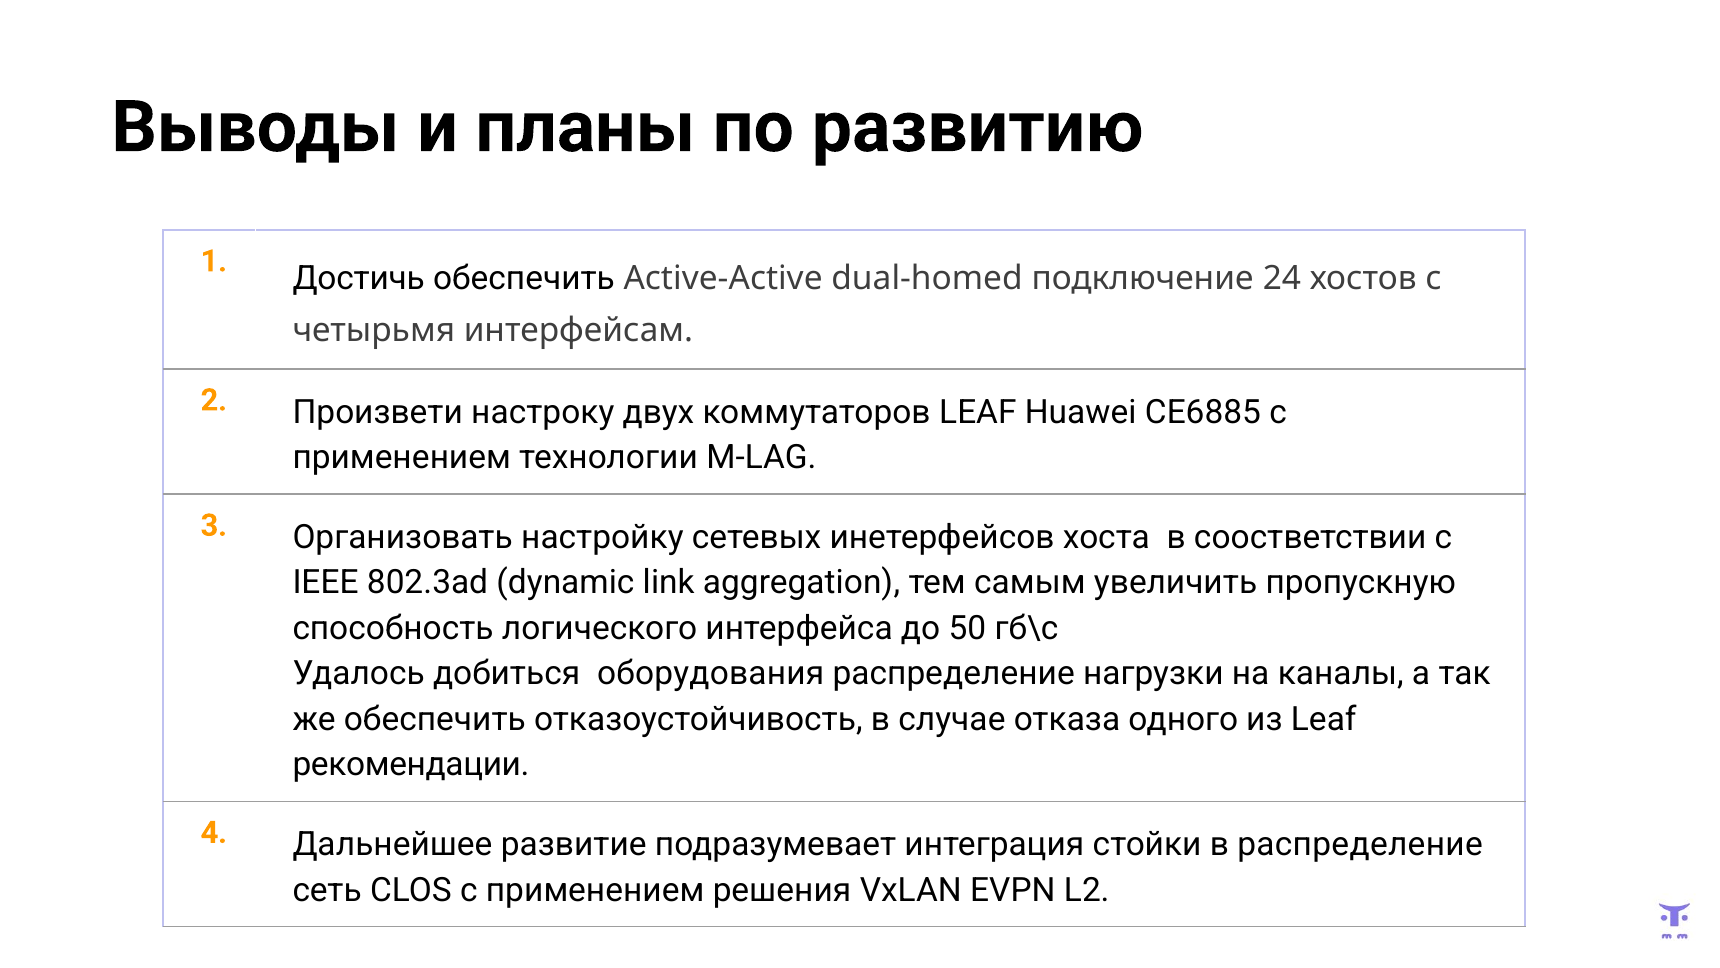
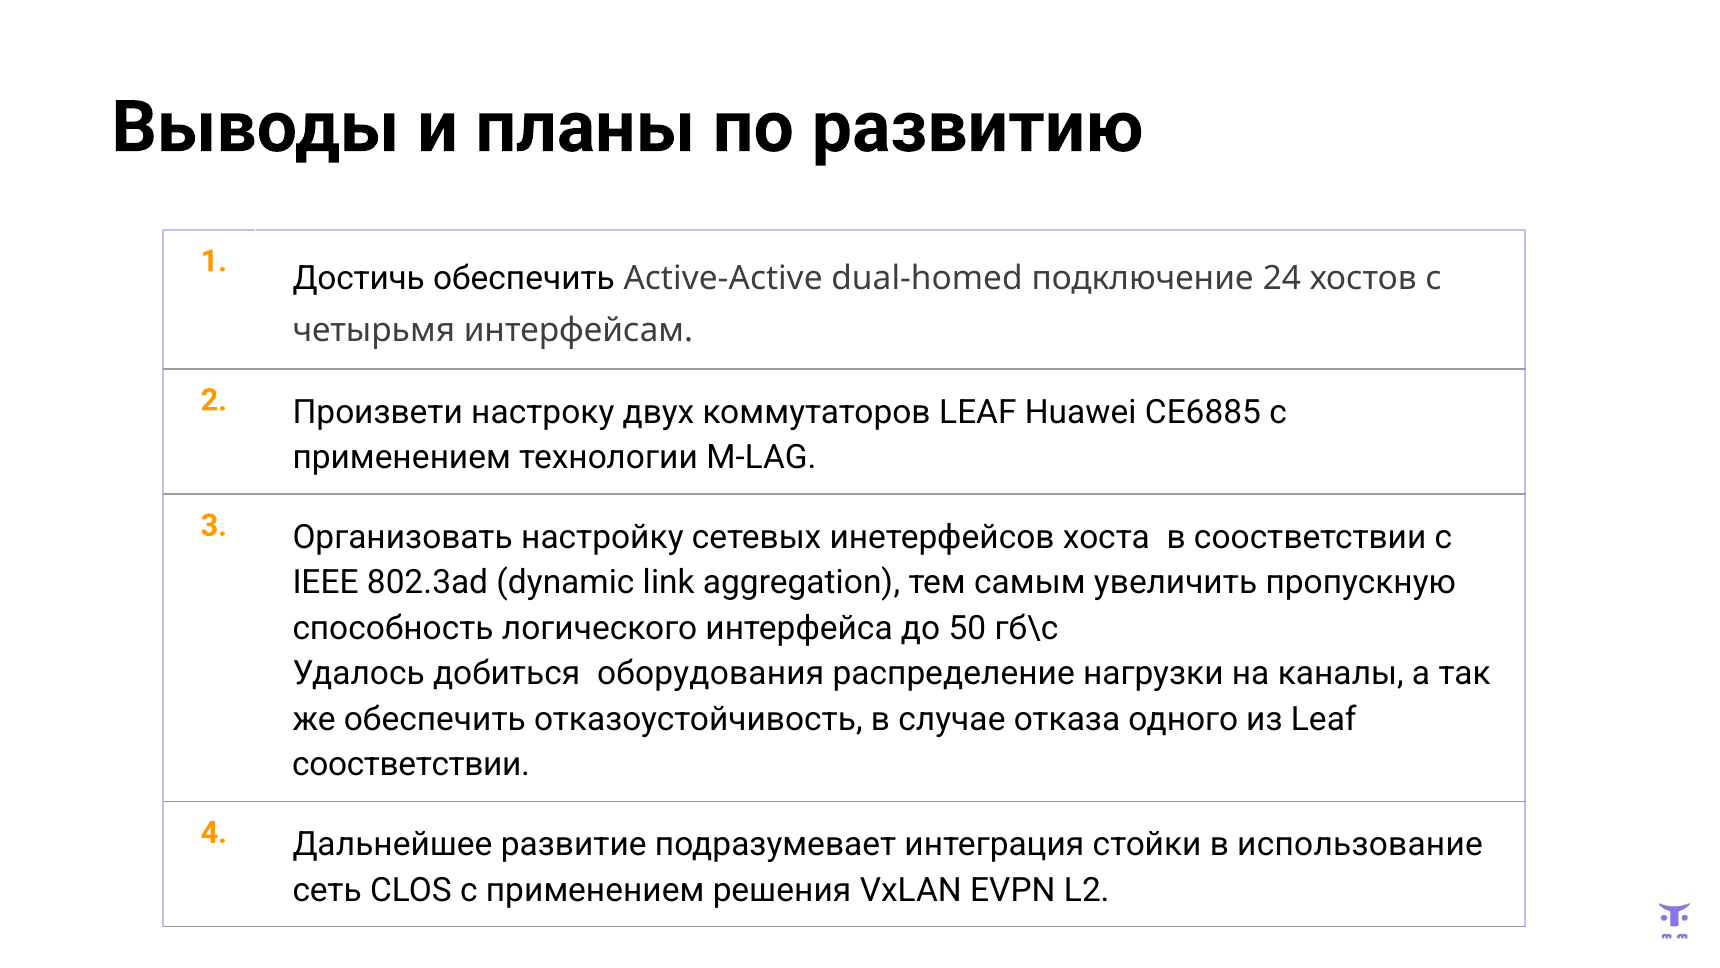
рекомендации at (411, 764): рекомендации -> соостветствии
в распределение: распределение -> использование
